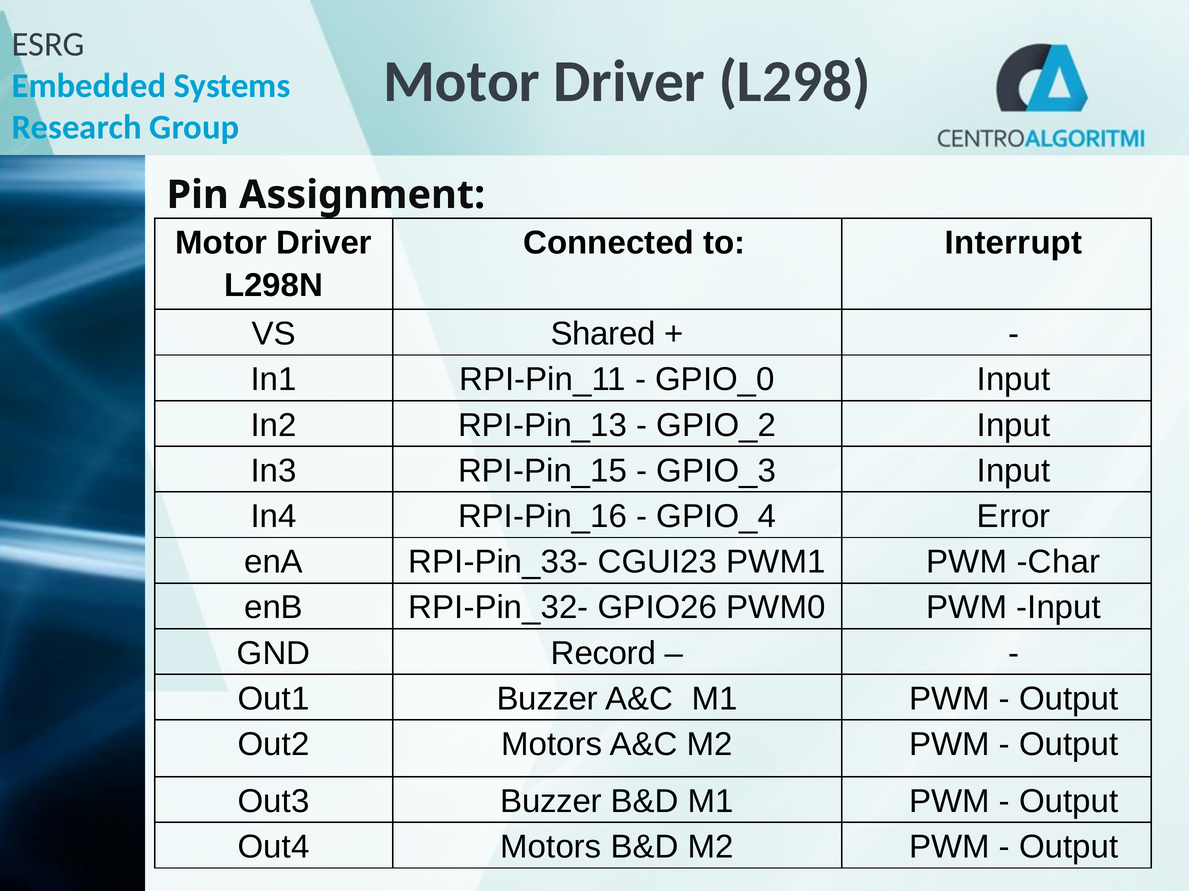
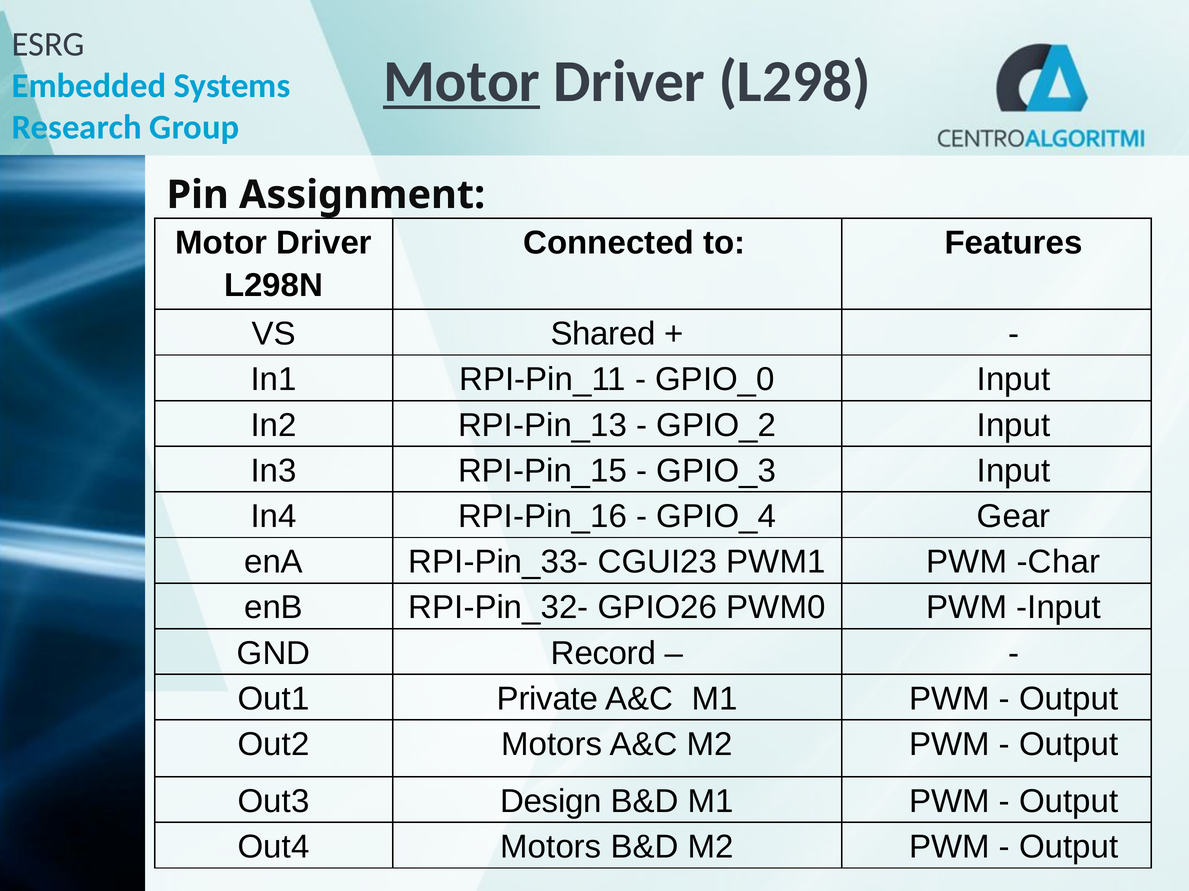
Motor at (462, 82) underline: none -> present
Interrupt: Interrupt -> Features
Error: Error -> Gear
Out1 Buzzer: Buzzer -> Private
Out3 Buzzer: Buzzer -> Design
